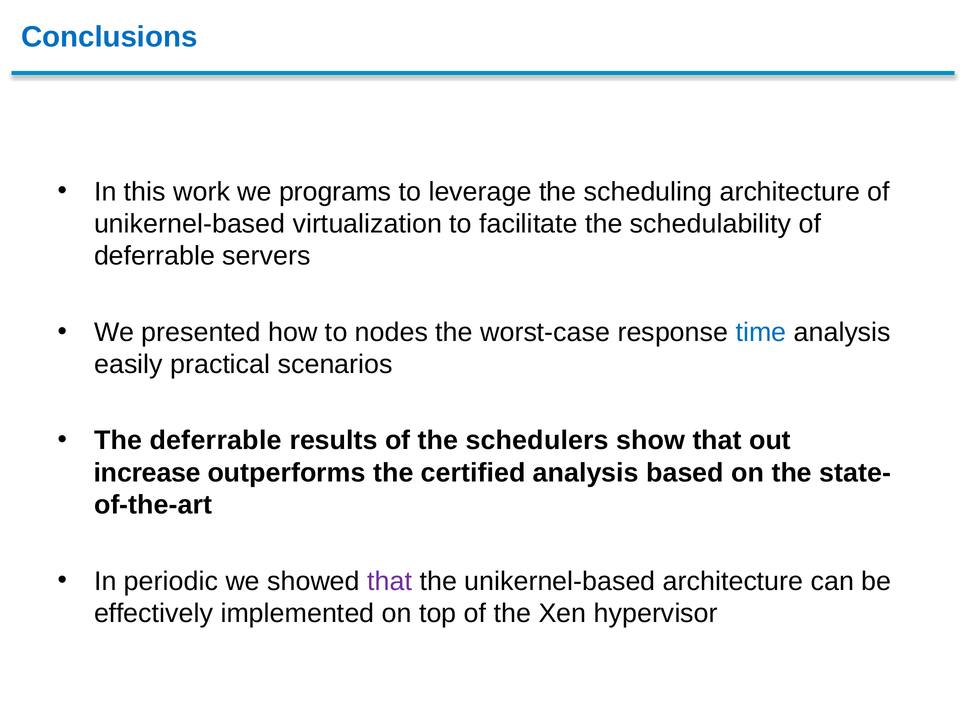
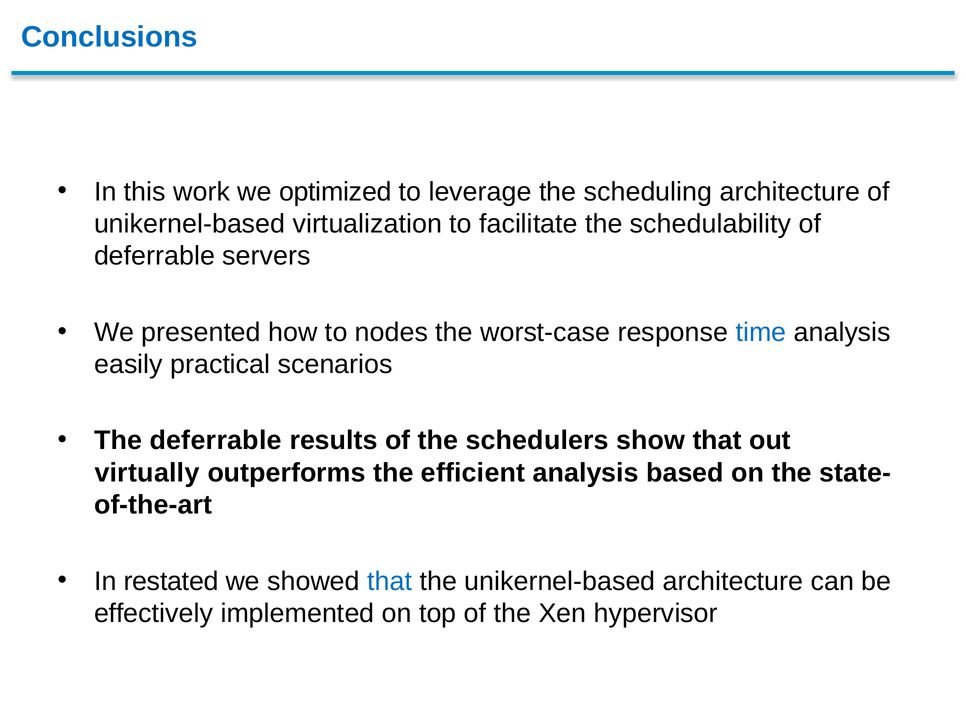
programs: programs -> optimized
increase: increase -> virtually
certified: certified -> efficient
periodic: periodic -> restated
that at (390, 582) colour: purple -> blue
